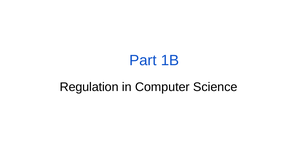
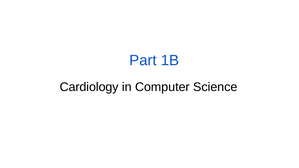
Regulation: Regulation -> Cardiology
